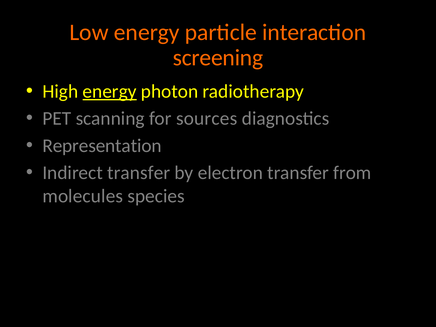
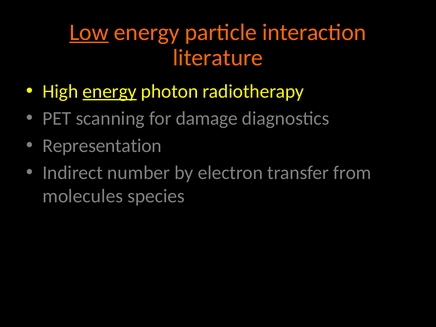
Low underline: none -> present
screening: screening -> literature
sources: sources -> damage
Indirect transfer: transfer -> number
